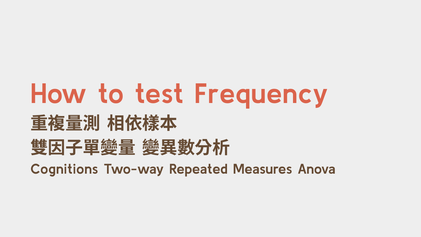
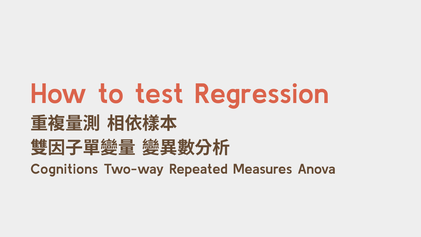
Frequency: Frequency -> Regression
